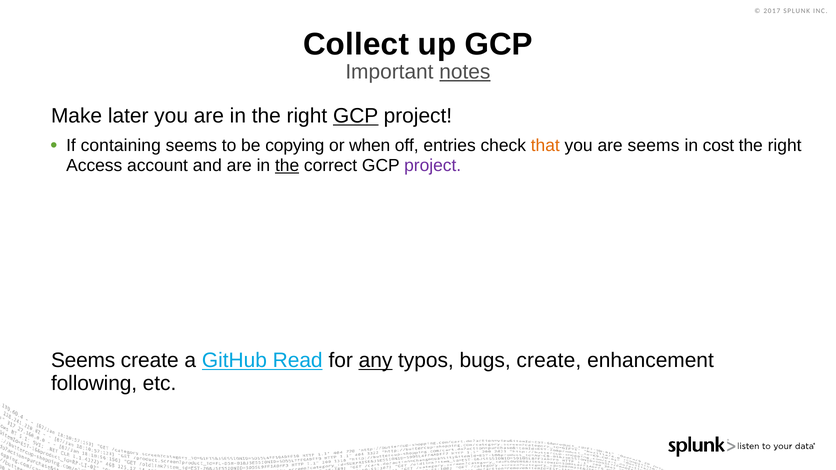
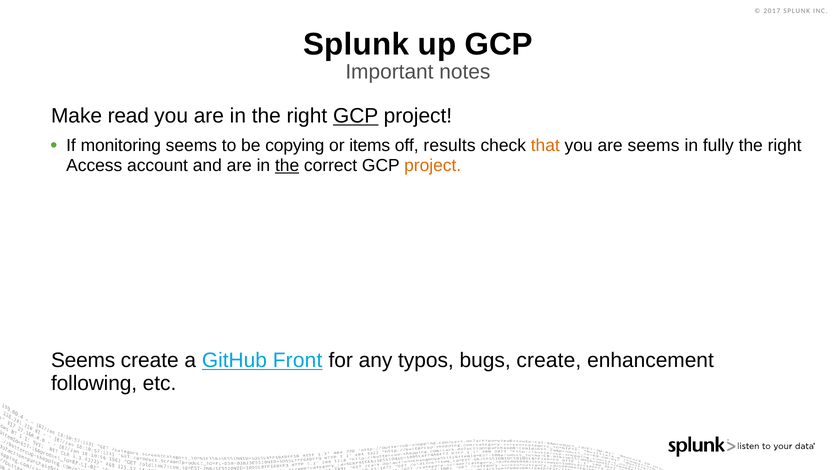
Collect at (356, 44): Collect -> Splunk
notes underline: present -> none
later: later -> read
containing: containing -> monitoring
when: when -> items
entries: entries -> results
cost: cost -> fully
project at (433, 165) colour: purple -> orange
Read: Read -> Front
any underline: present -> none
